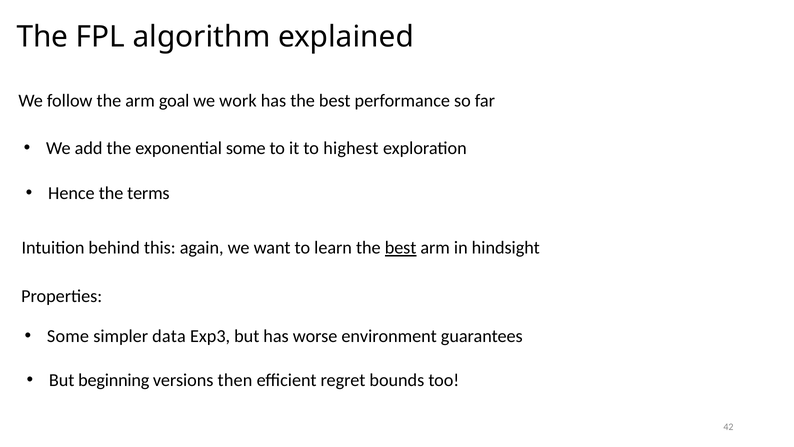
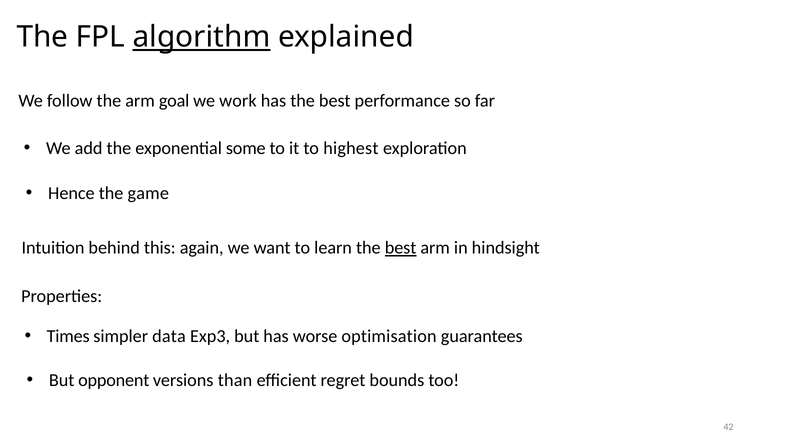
algorithm underline: none -> present
terms: terms -> game
Some at (68, 336): Some -> Times
environment: environment -> optimisation
beginning: beginning -> opponent
then: then -> than
